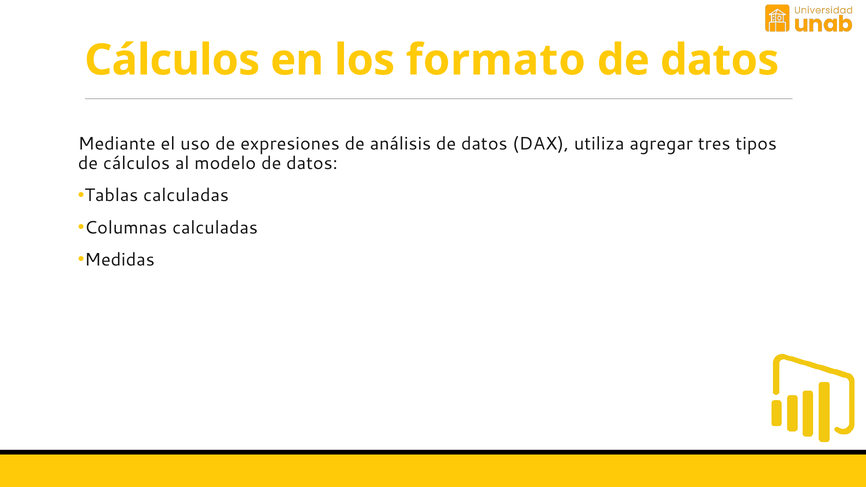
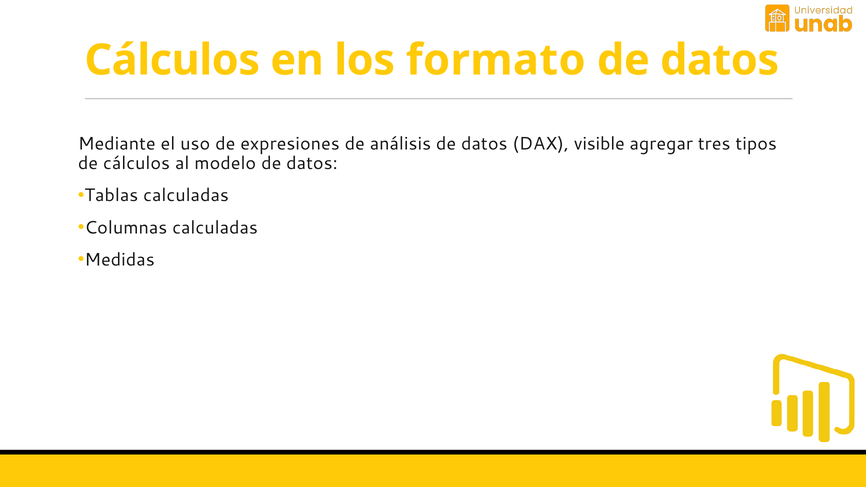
utiliza: utiliza -> visible
